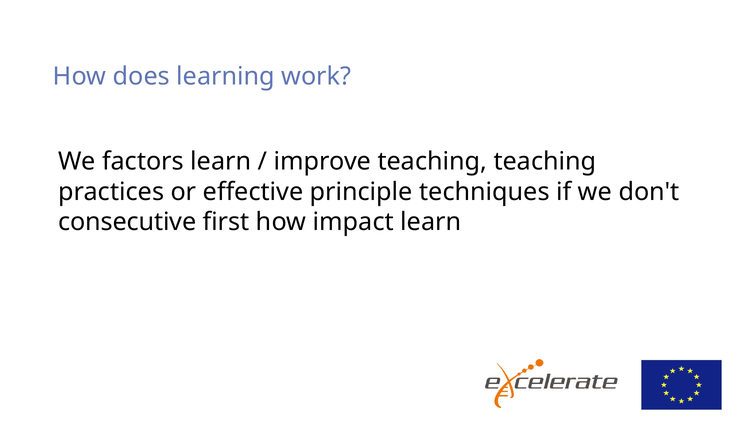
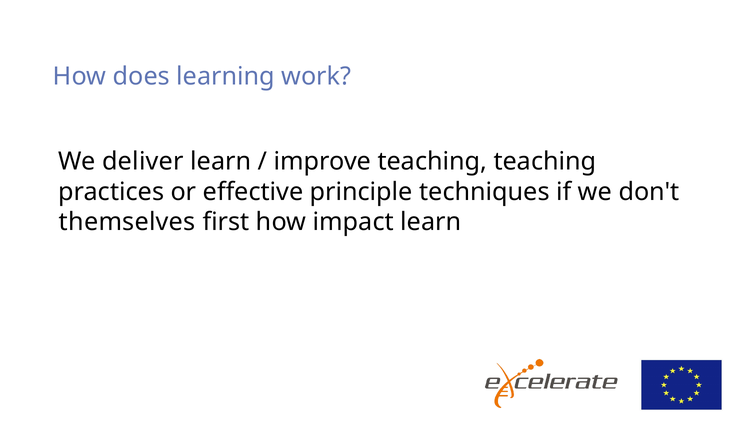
factors: factors -> deliver
consecutive: consecutive -> themselves
